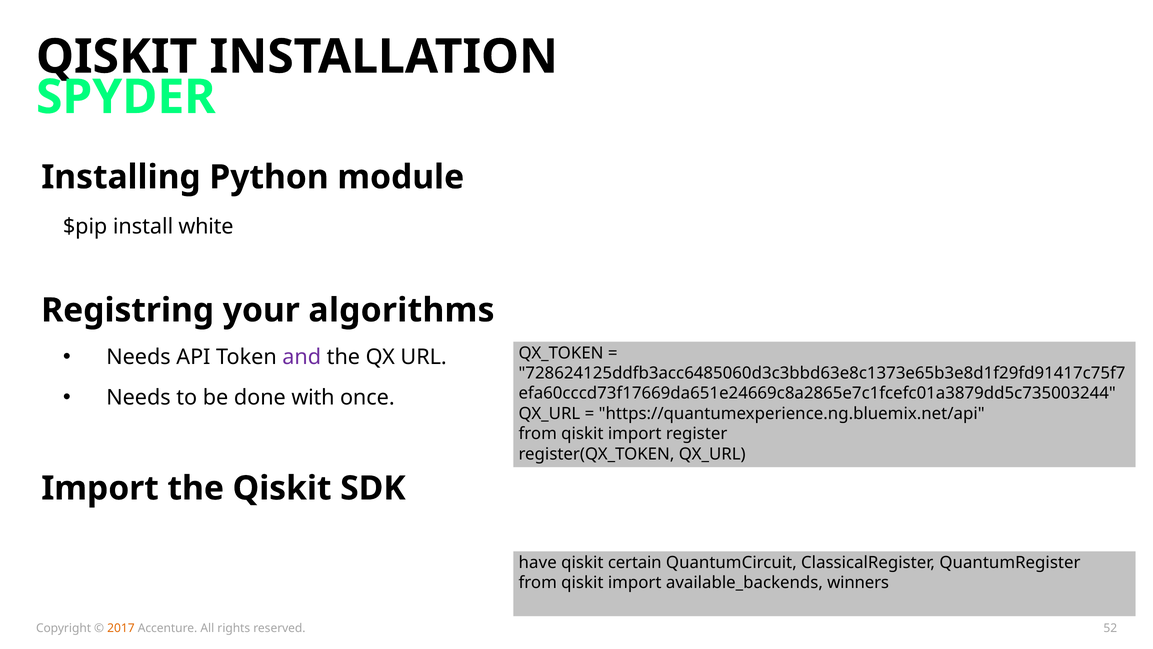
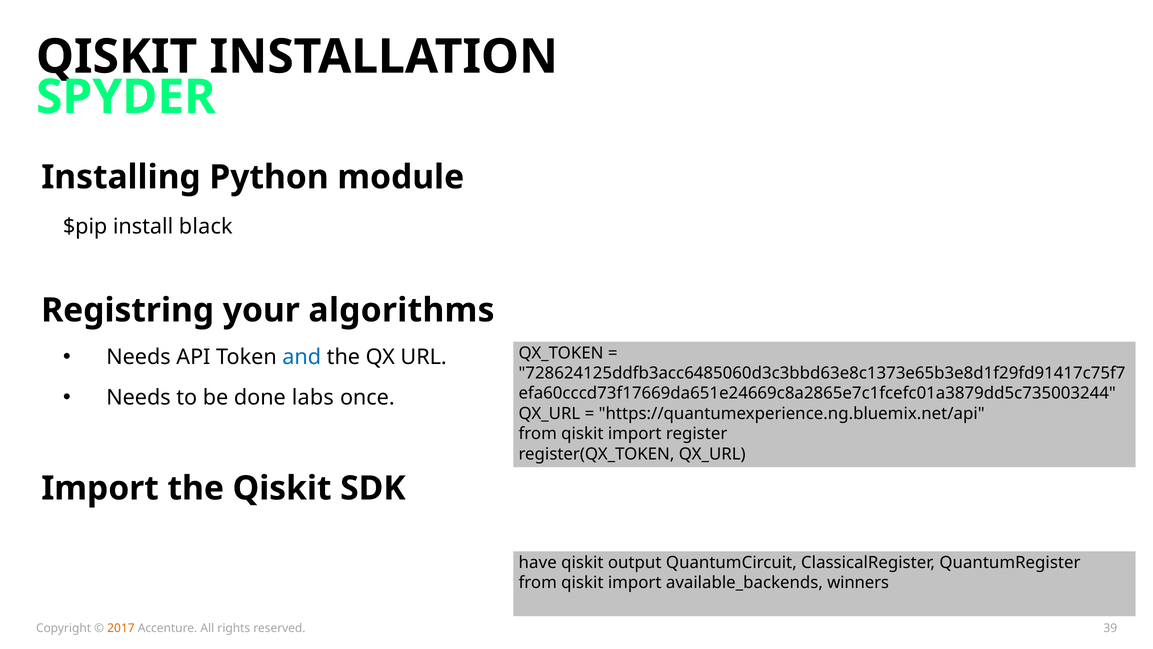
white: white -> black
and colour: purple -> blue
with: with -> labs
certain: certain -> output
52: 52 -> 39
